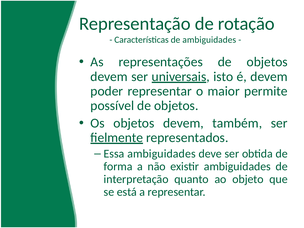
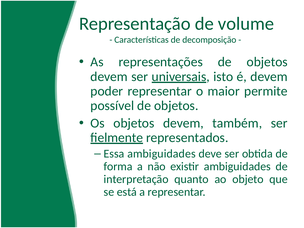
rotação: rotação -> volume
de ambiguidades: ambiguidades -> decomposição
